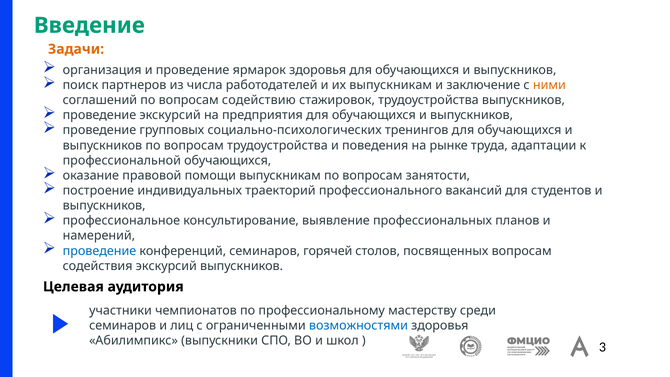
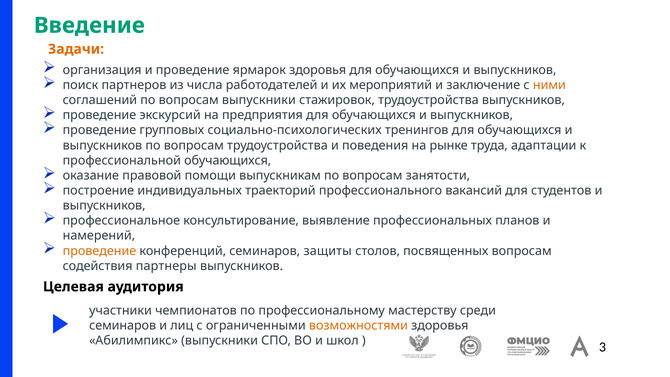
их выпускникам: выпускникам -> мероприятий
вопросам содействию: содействию -> выпускники
проведение at (99, 251) colour: blue -> orange
горячей: горячей -> защиты
содействия экскурсий: экскурсий -> партнеры
возможностями colour: blue -> orange
